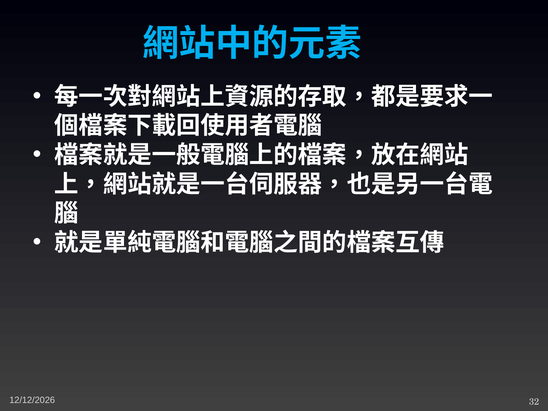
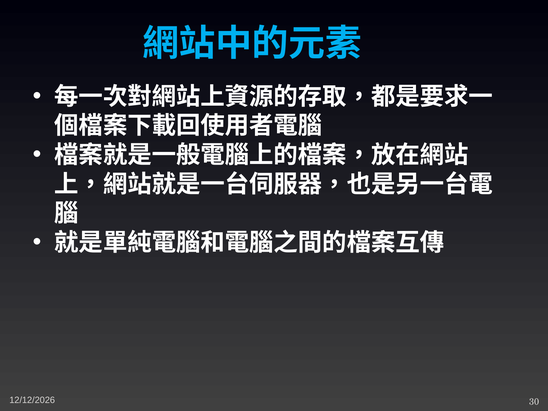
32: 32 -> 30
